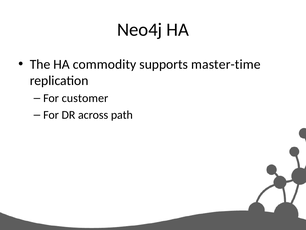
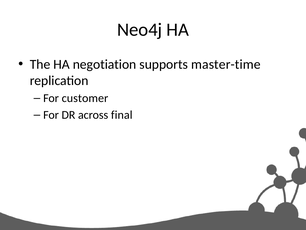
commodity: commodity -> negotiation
path: path -> final
